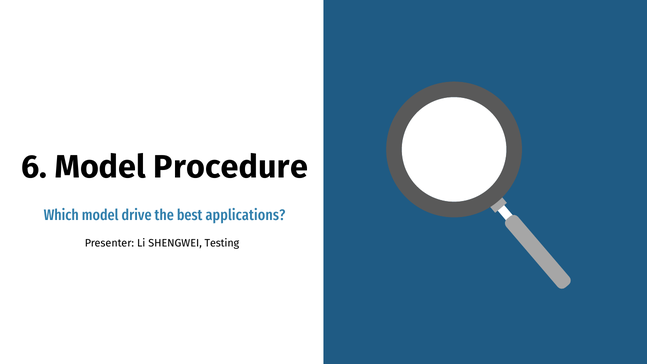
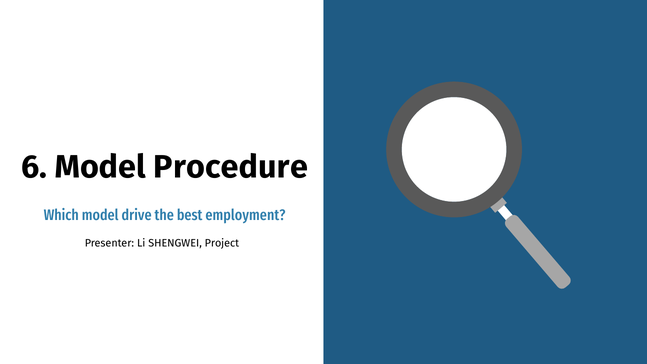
applications: applications -> employment
Testing: Testing -> Project
